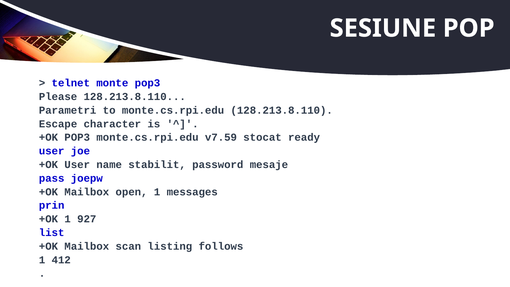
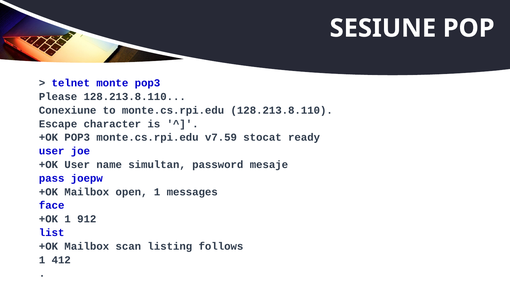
Parametri: Parametri -> Conexiune
stabilit: stabilit -> simultan
prin: prin -> face
927: 927 -> 912
